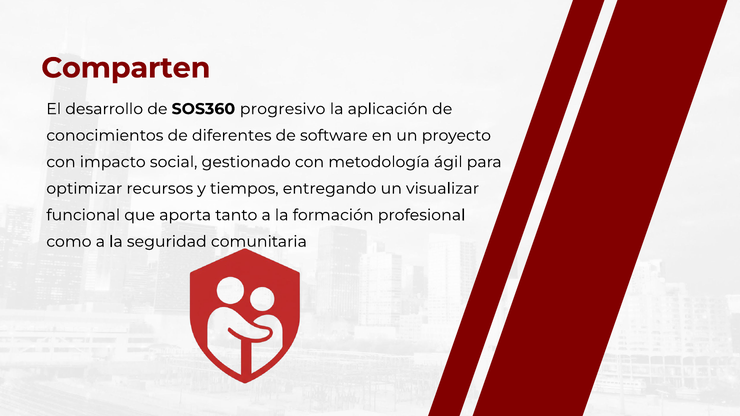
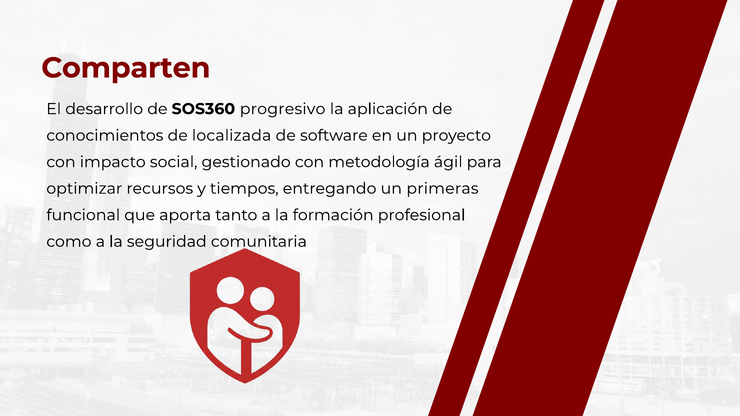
diferentes: diferentes -> localizada
visualizar: visualizar -> primeras
